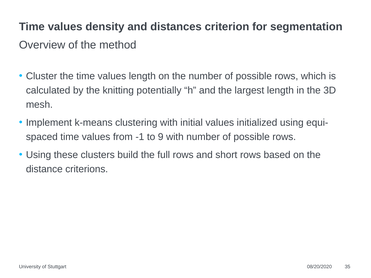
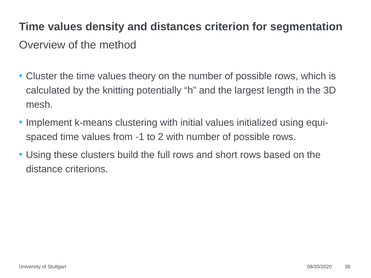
values length: length -> theory
9: 9 -> 2
